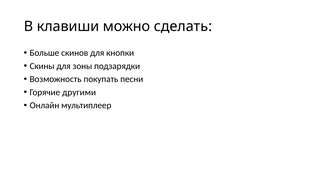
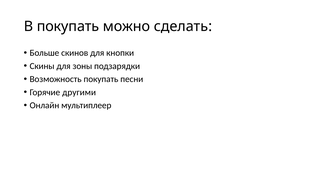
В клавиши: клавиши -> покупать
